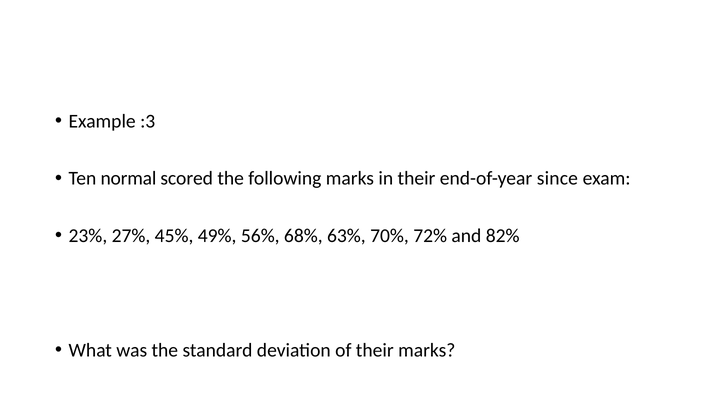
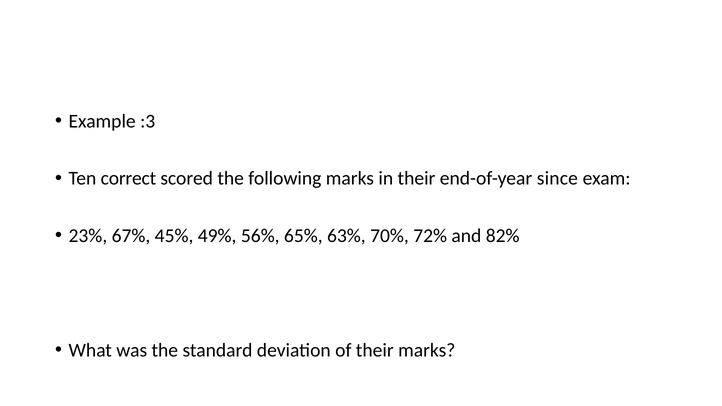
normal: normal -> correct
27%: 27% -> 67%
68%: 68% -> 65%
